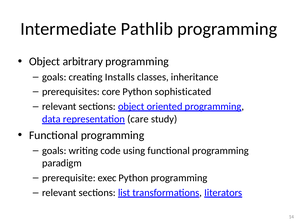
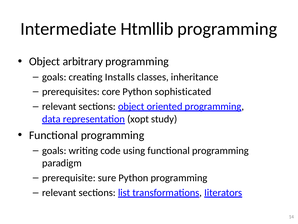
Pathlib: Pathlib -> Htmllib
care: care -> xopt
exec: exec -> sure
